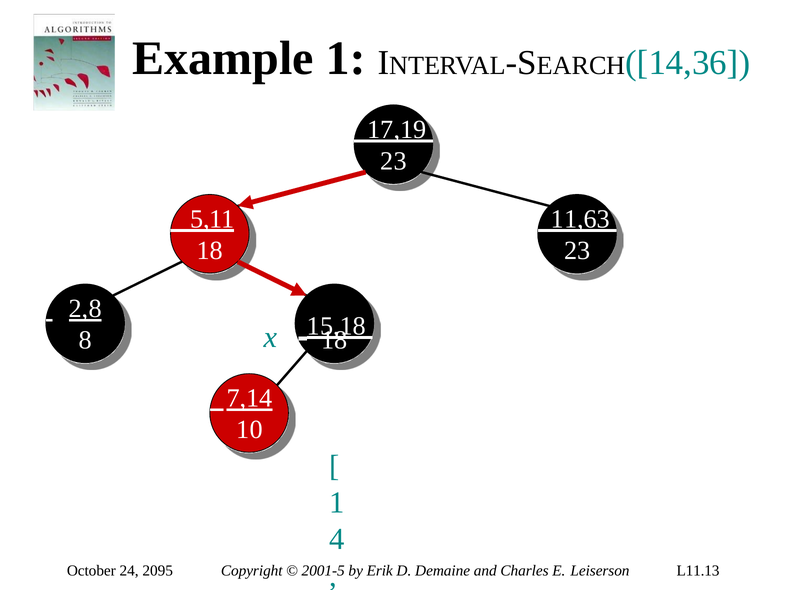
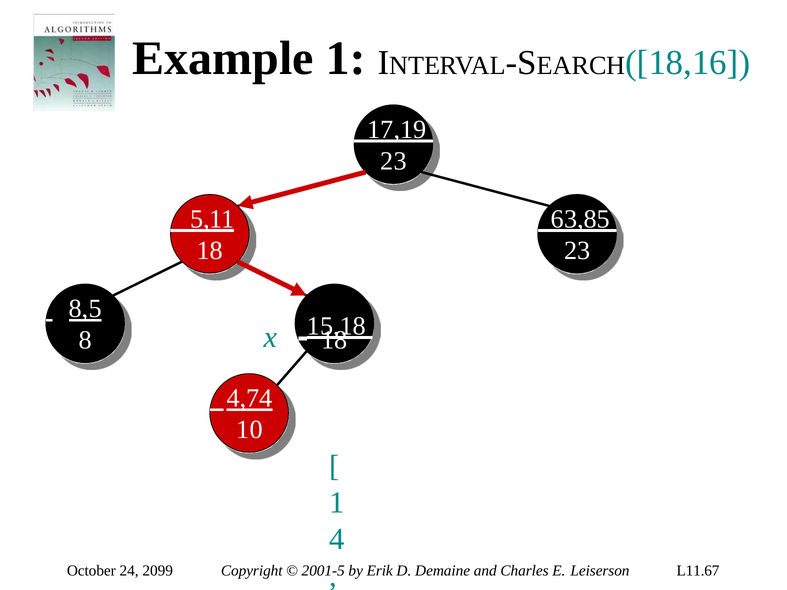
14,36: 14,36 -> 18,16
11,63: 11,63 -> 63,85
2,8: 2,8 -> 8,5
7,14: 7,14 -> 4,74
2095: 2095 -> 2099
L11.13: L11.13 -> L11.67
